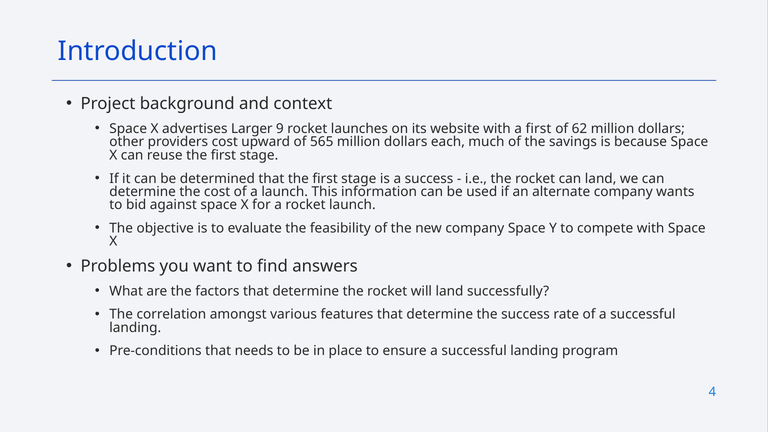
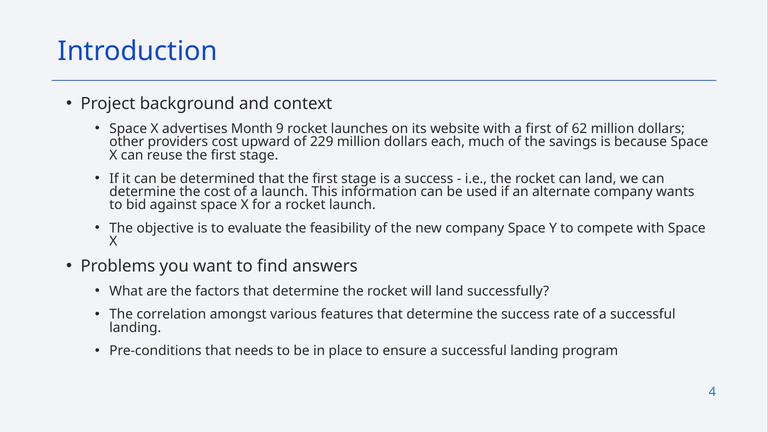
Larger: Larger -> Month
565: 565 -> 229
